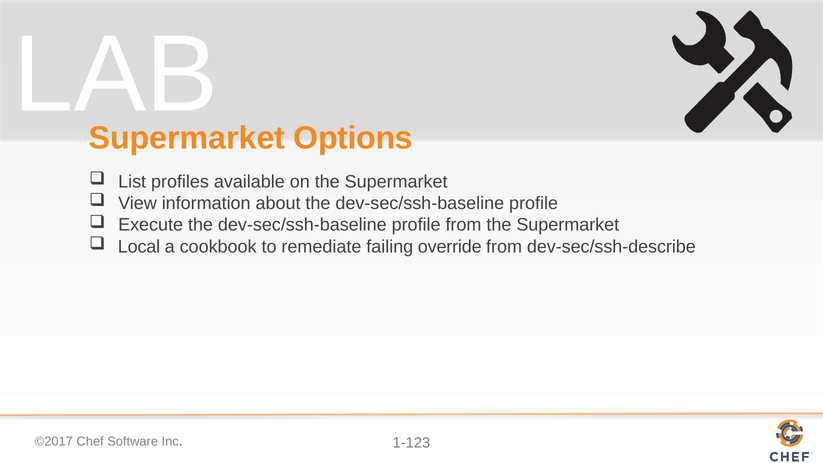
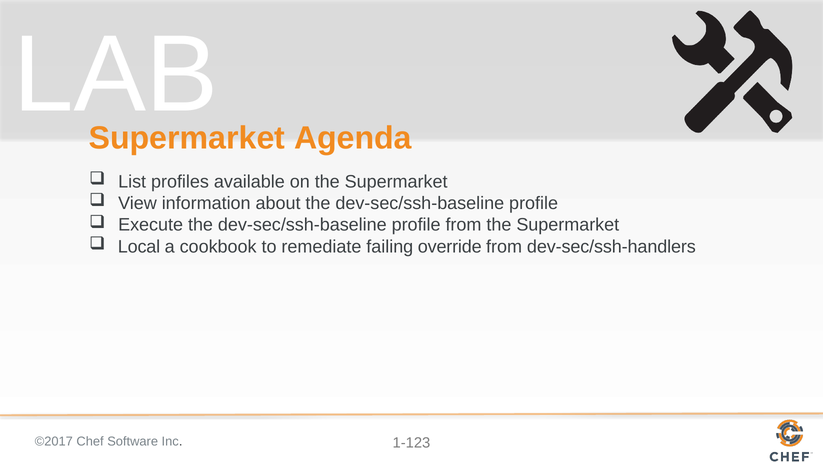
Options: Options -> Agenda
dev-sec/ssh-describe: dev-sec/ssh-describe -> dev-sec/ssh-handlers
